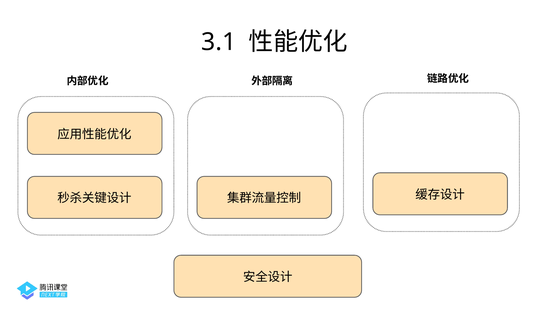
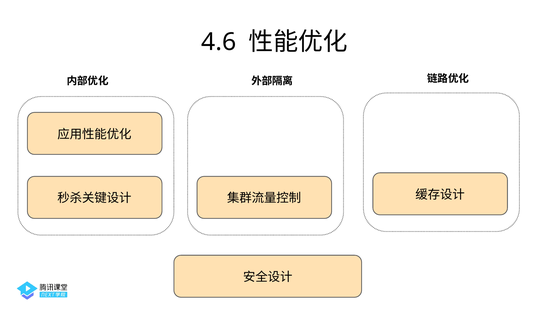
3.1: 3.1 -> 4.6
